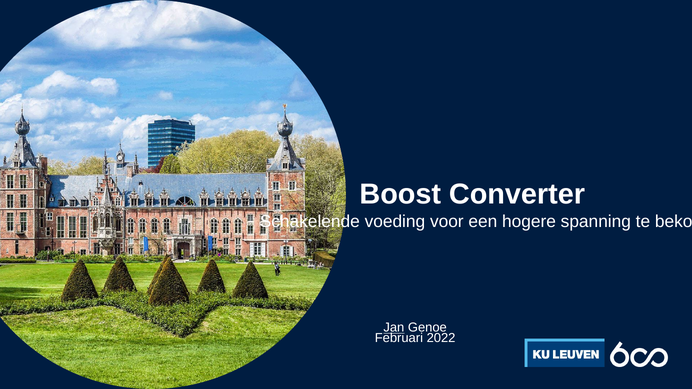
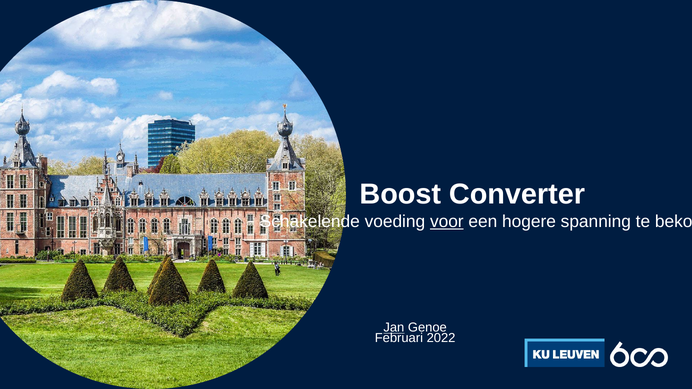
voor underline: none -> present
